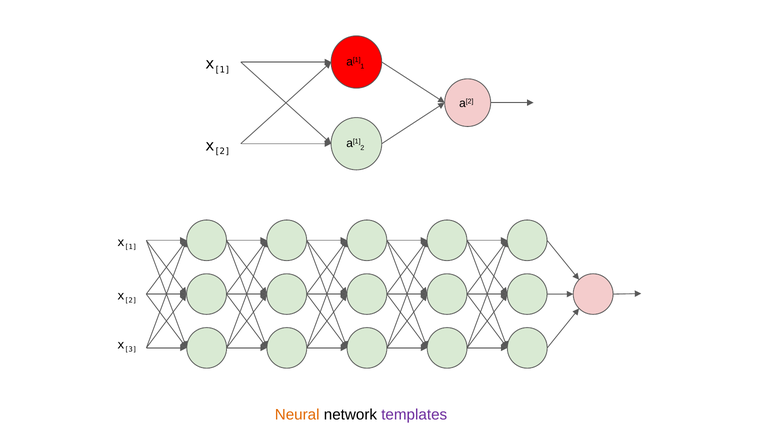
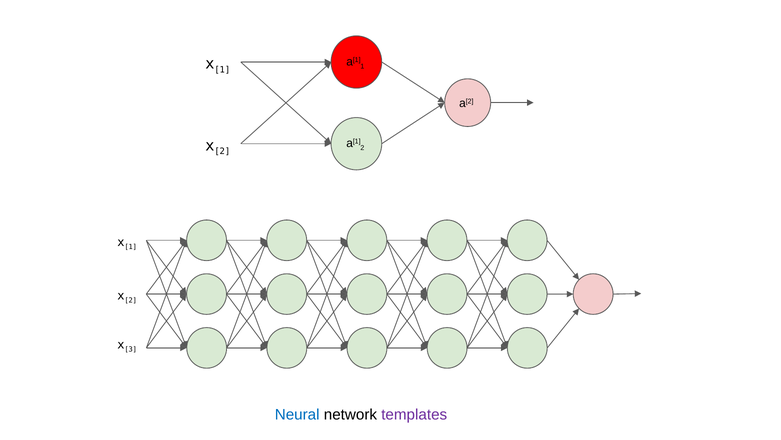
Neural colour: orange -> blue
